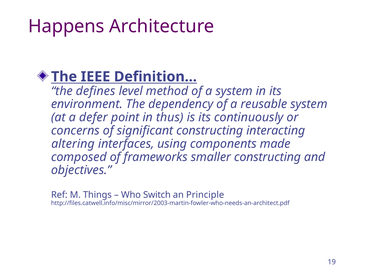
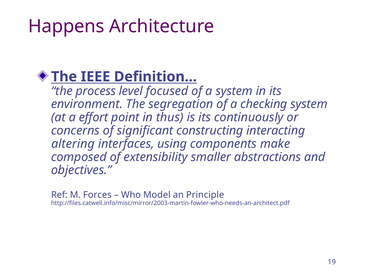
defines: defines -> process
method: method -> focused
dependency: dependency -> segregation
reusable: reusable -> checking
defer: defer -> effort
made: made -> make
frameworks: frameworks -> extensibility
smaller constructing: constructing -> abstractions
Things: Things -> Forces
Switch: Switch -> Model
